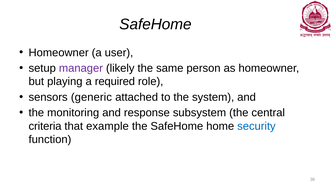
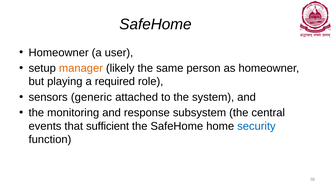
manager colour: purple -> orange
criteria: criteria -> events
example: example -> sufficient
